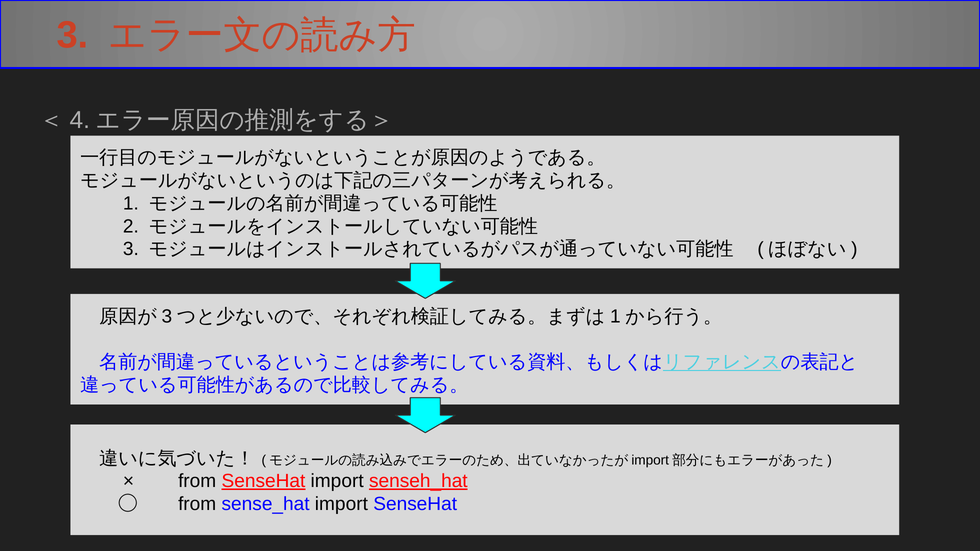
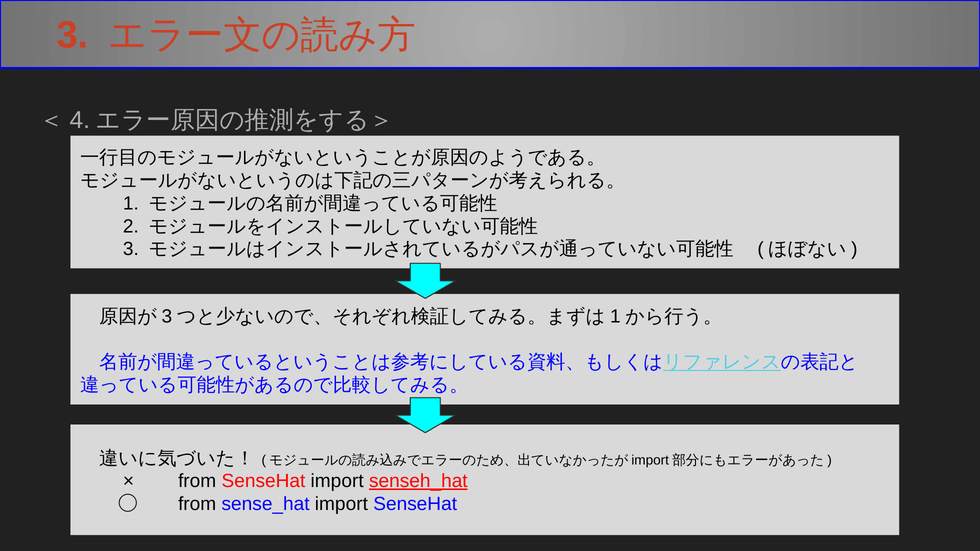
SenseHat at (263, 481) underline: present -> none
